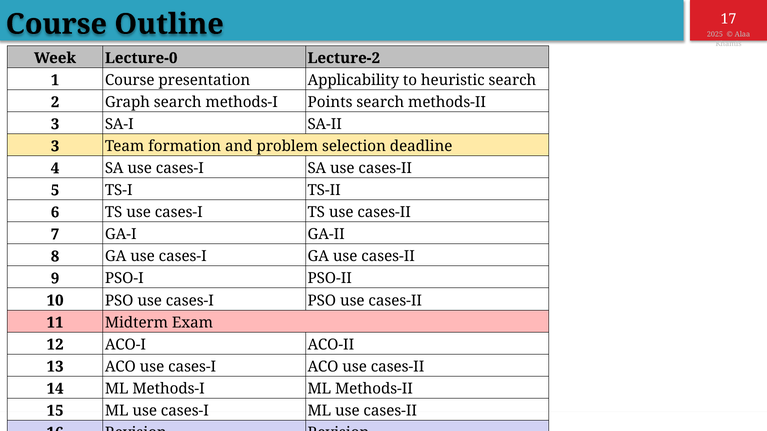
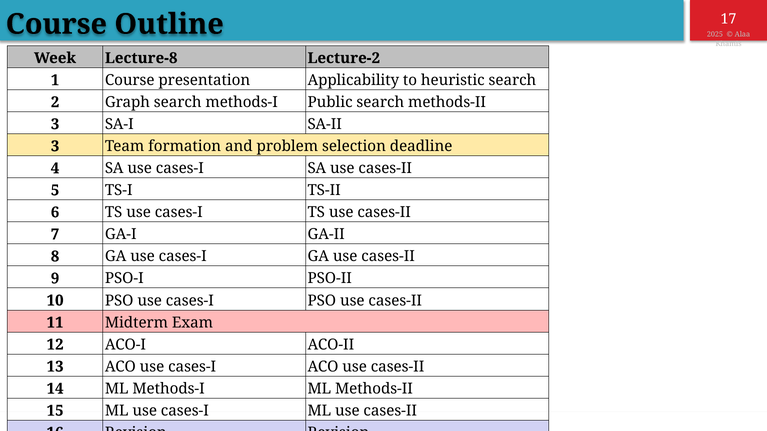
Lecture-0: Lecture-0 -> Lecture-8
Points: Points -> Public
